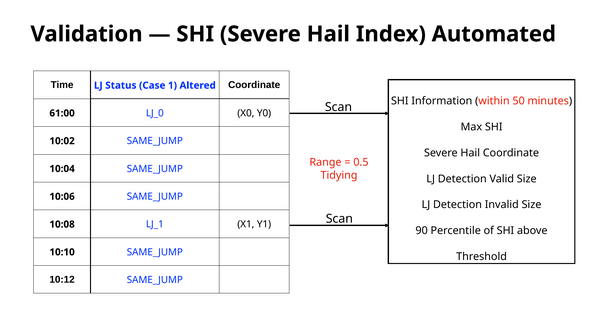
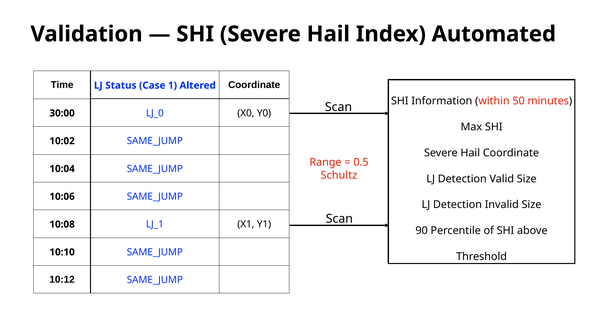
61:00: 61:00 -> 30:00
Tidying: Tidying -> Schultz
